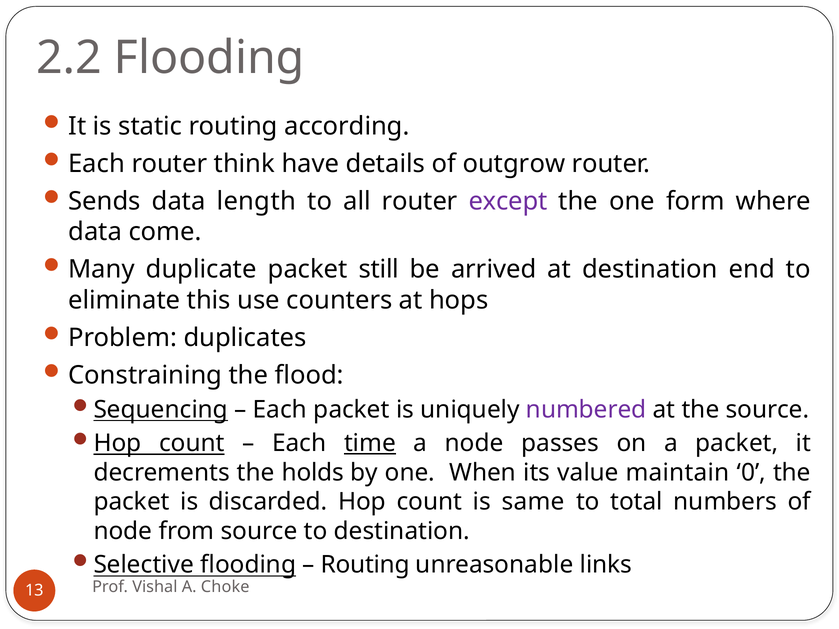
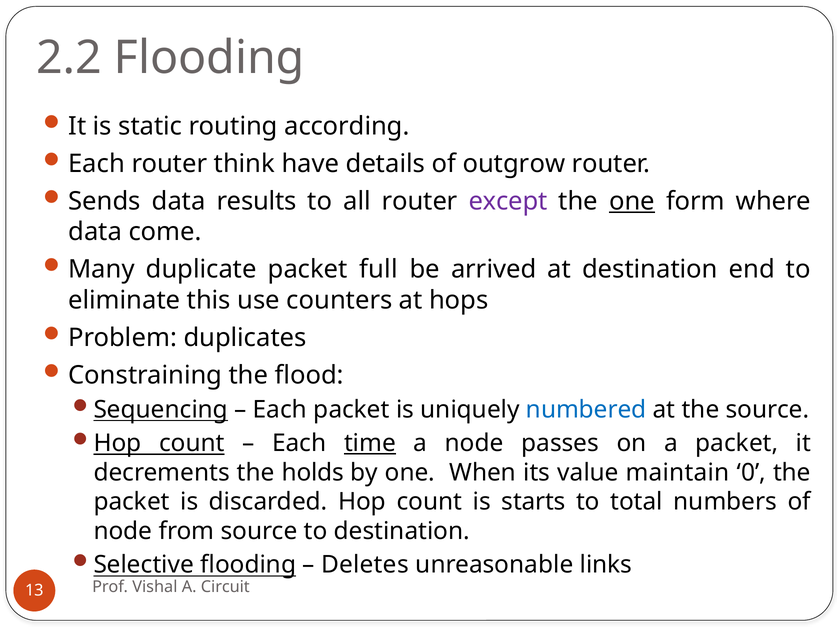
length: length -> results
one at (632, 201) underline: none -> present
still: still -> full
numbered colour: purple -> blue
same: same -> starts
Routing at (365, 565): Routing -> Deletes
Choke: Choke -> Circuit
